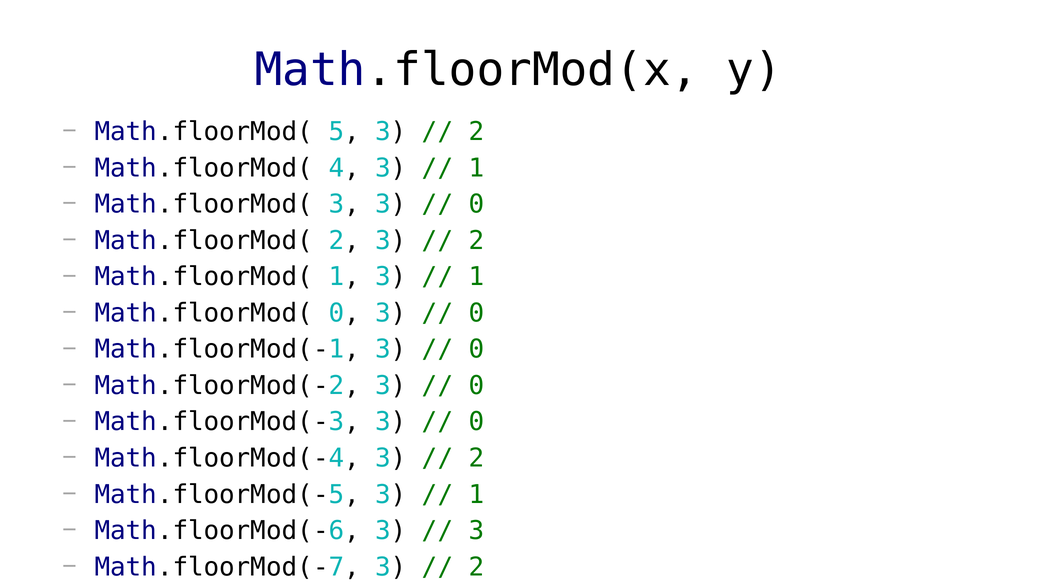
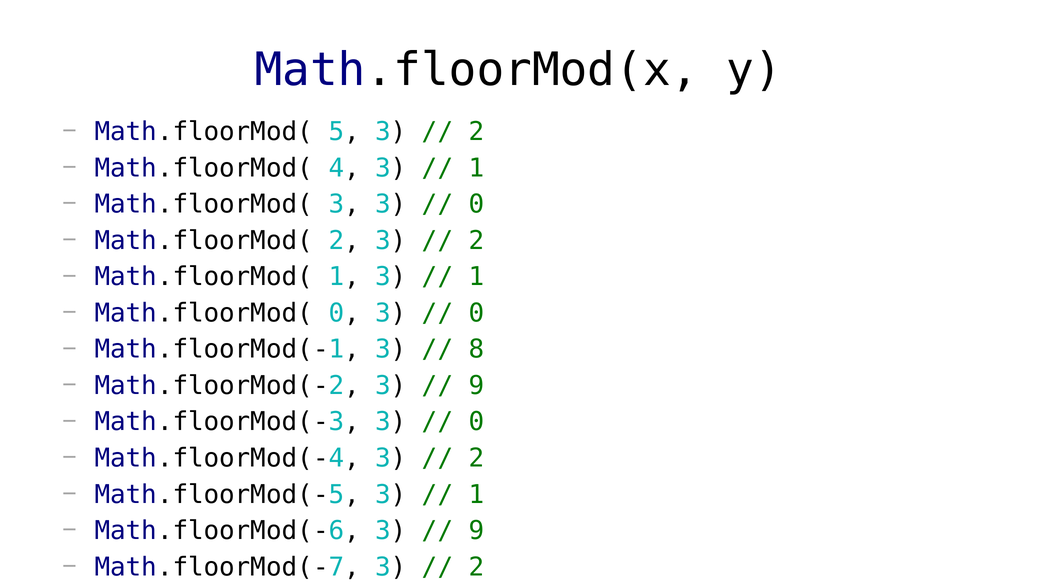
0 at (476, 350): 0 -> 8
0 at (476, 386): 0 -> 9
3 at (476, 531): 3 -> 9
